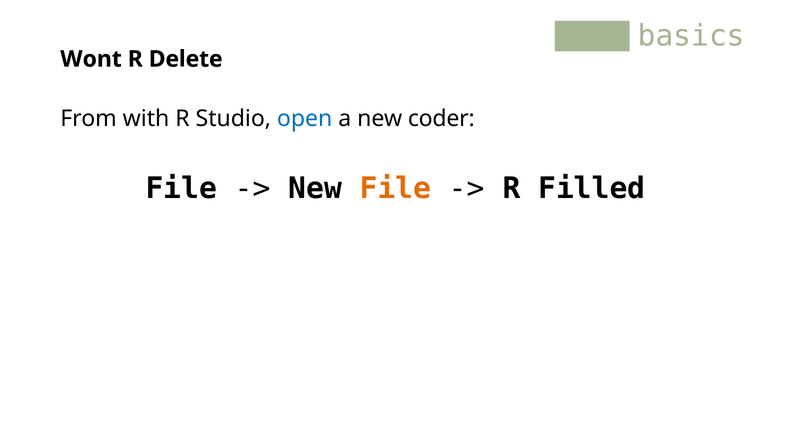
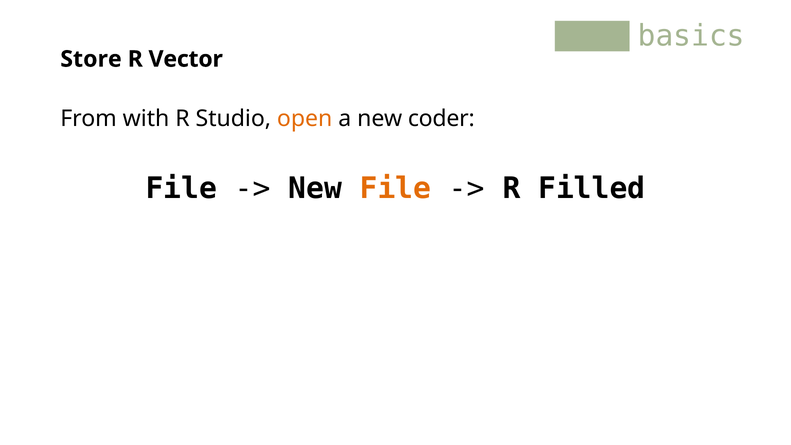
Wont: Wont -> Store
Delete: Delete -> Vector
open colour: blue -> orange
